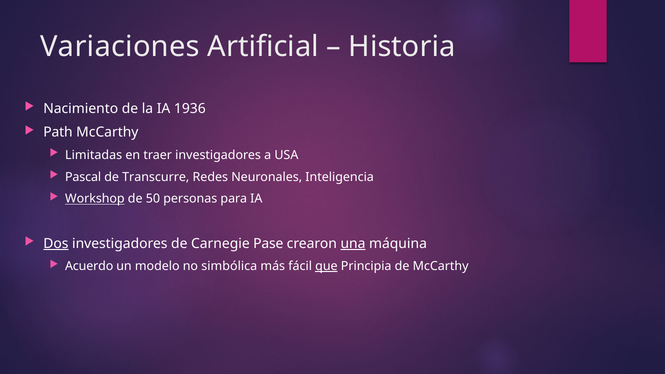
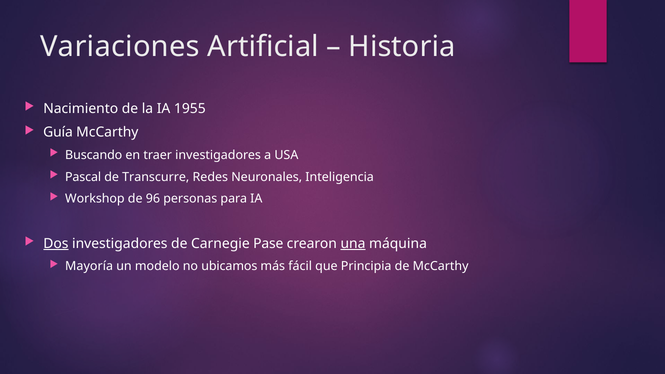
1936: 1936 -> 1955
Path: Path -> Guía
Limitadas: Limitadas -> Buscando
Workshop underline: present -> none
50: 50 -> 96
Acuerdo: Acuerdo -> Mayoría
simbólica: simbólica -> ubicamos
que underline: present -> none
